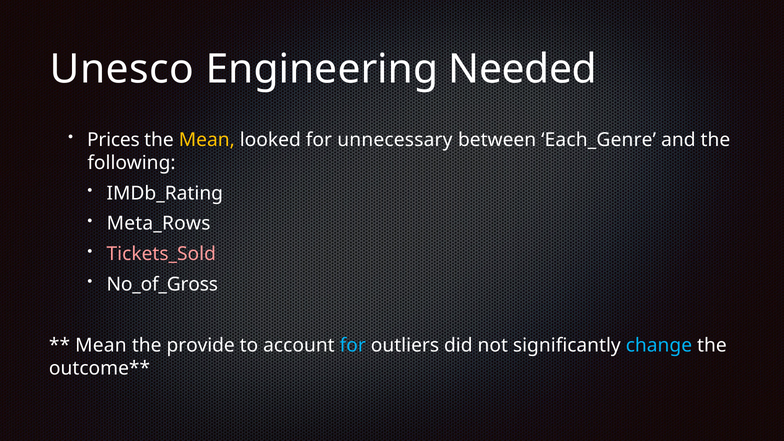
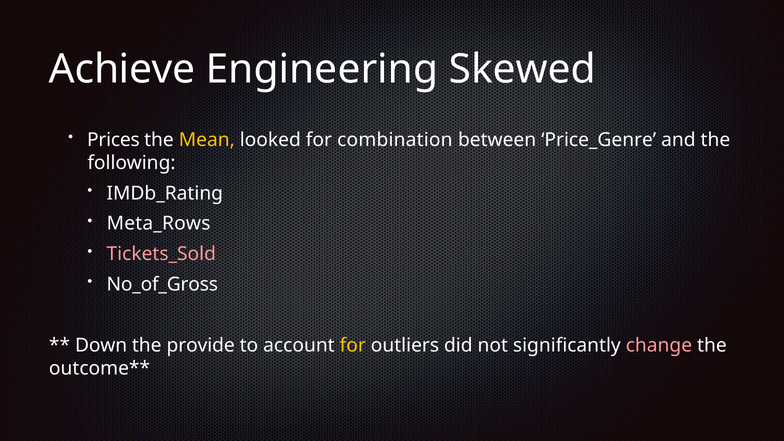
Unesco: Unesco -> Achieve
Needed: Needed -> Skewed
unnecessary: unnecessary -> combination
Each_Genre: Each_Genre -> Price_Genre
Mean at (101, 345): Mean -> Down
for at (353, 345) colour: light blue -> yellow
change colour: light blue -> pink
